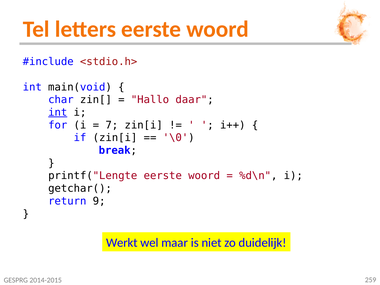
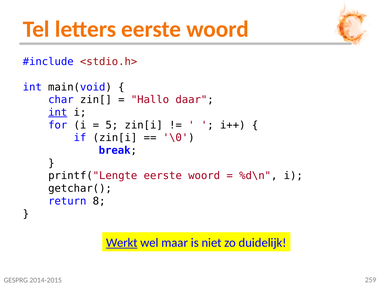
7: 7 -> 5
9: 9 -> 8
Werkt underline: none -> present
